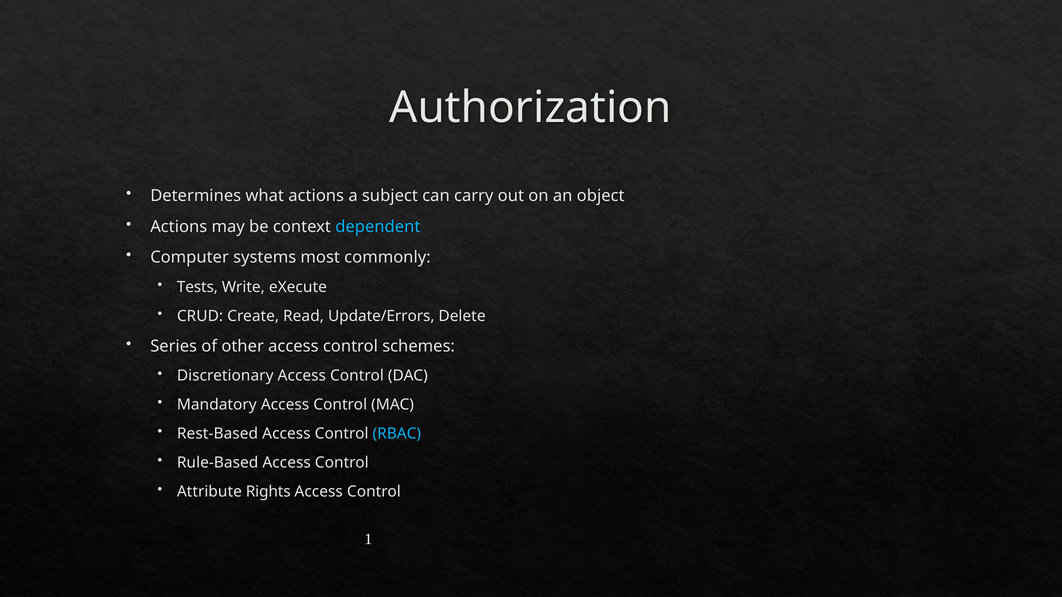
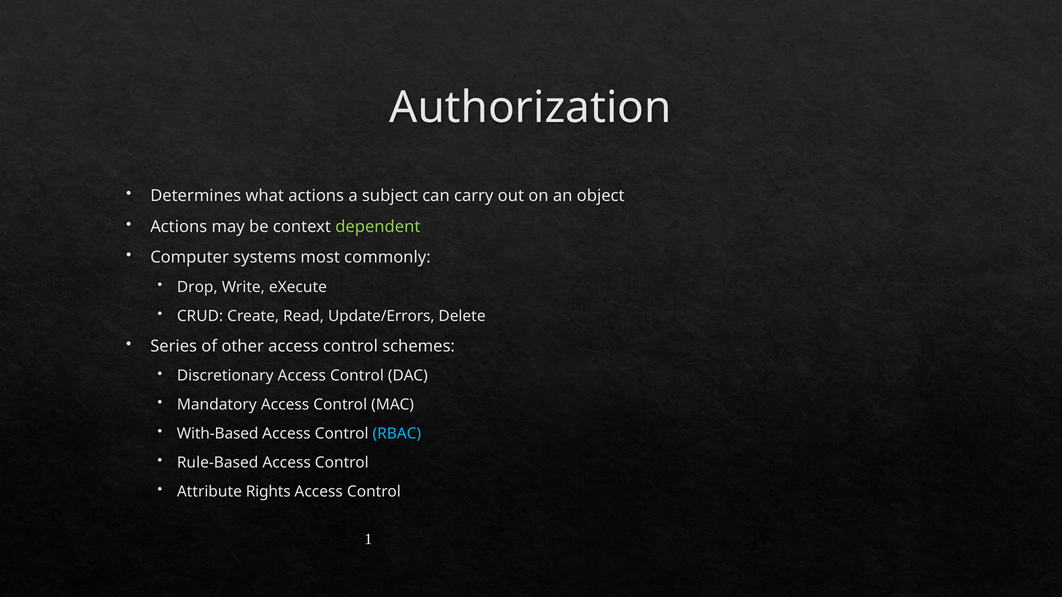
dependent colour: light blue -> light green
Tests: Tests -> Drop
Rest-Based: Rest-Based -> With-Based
